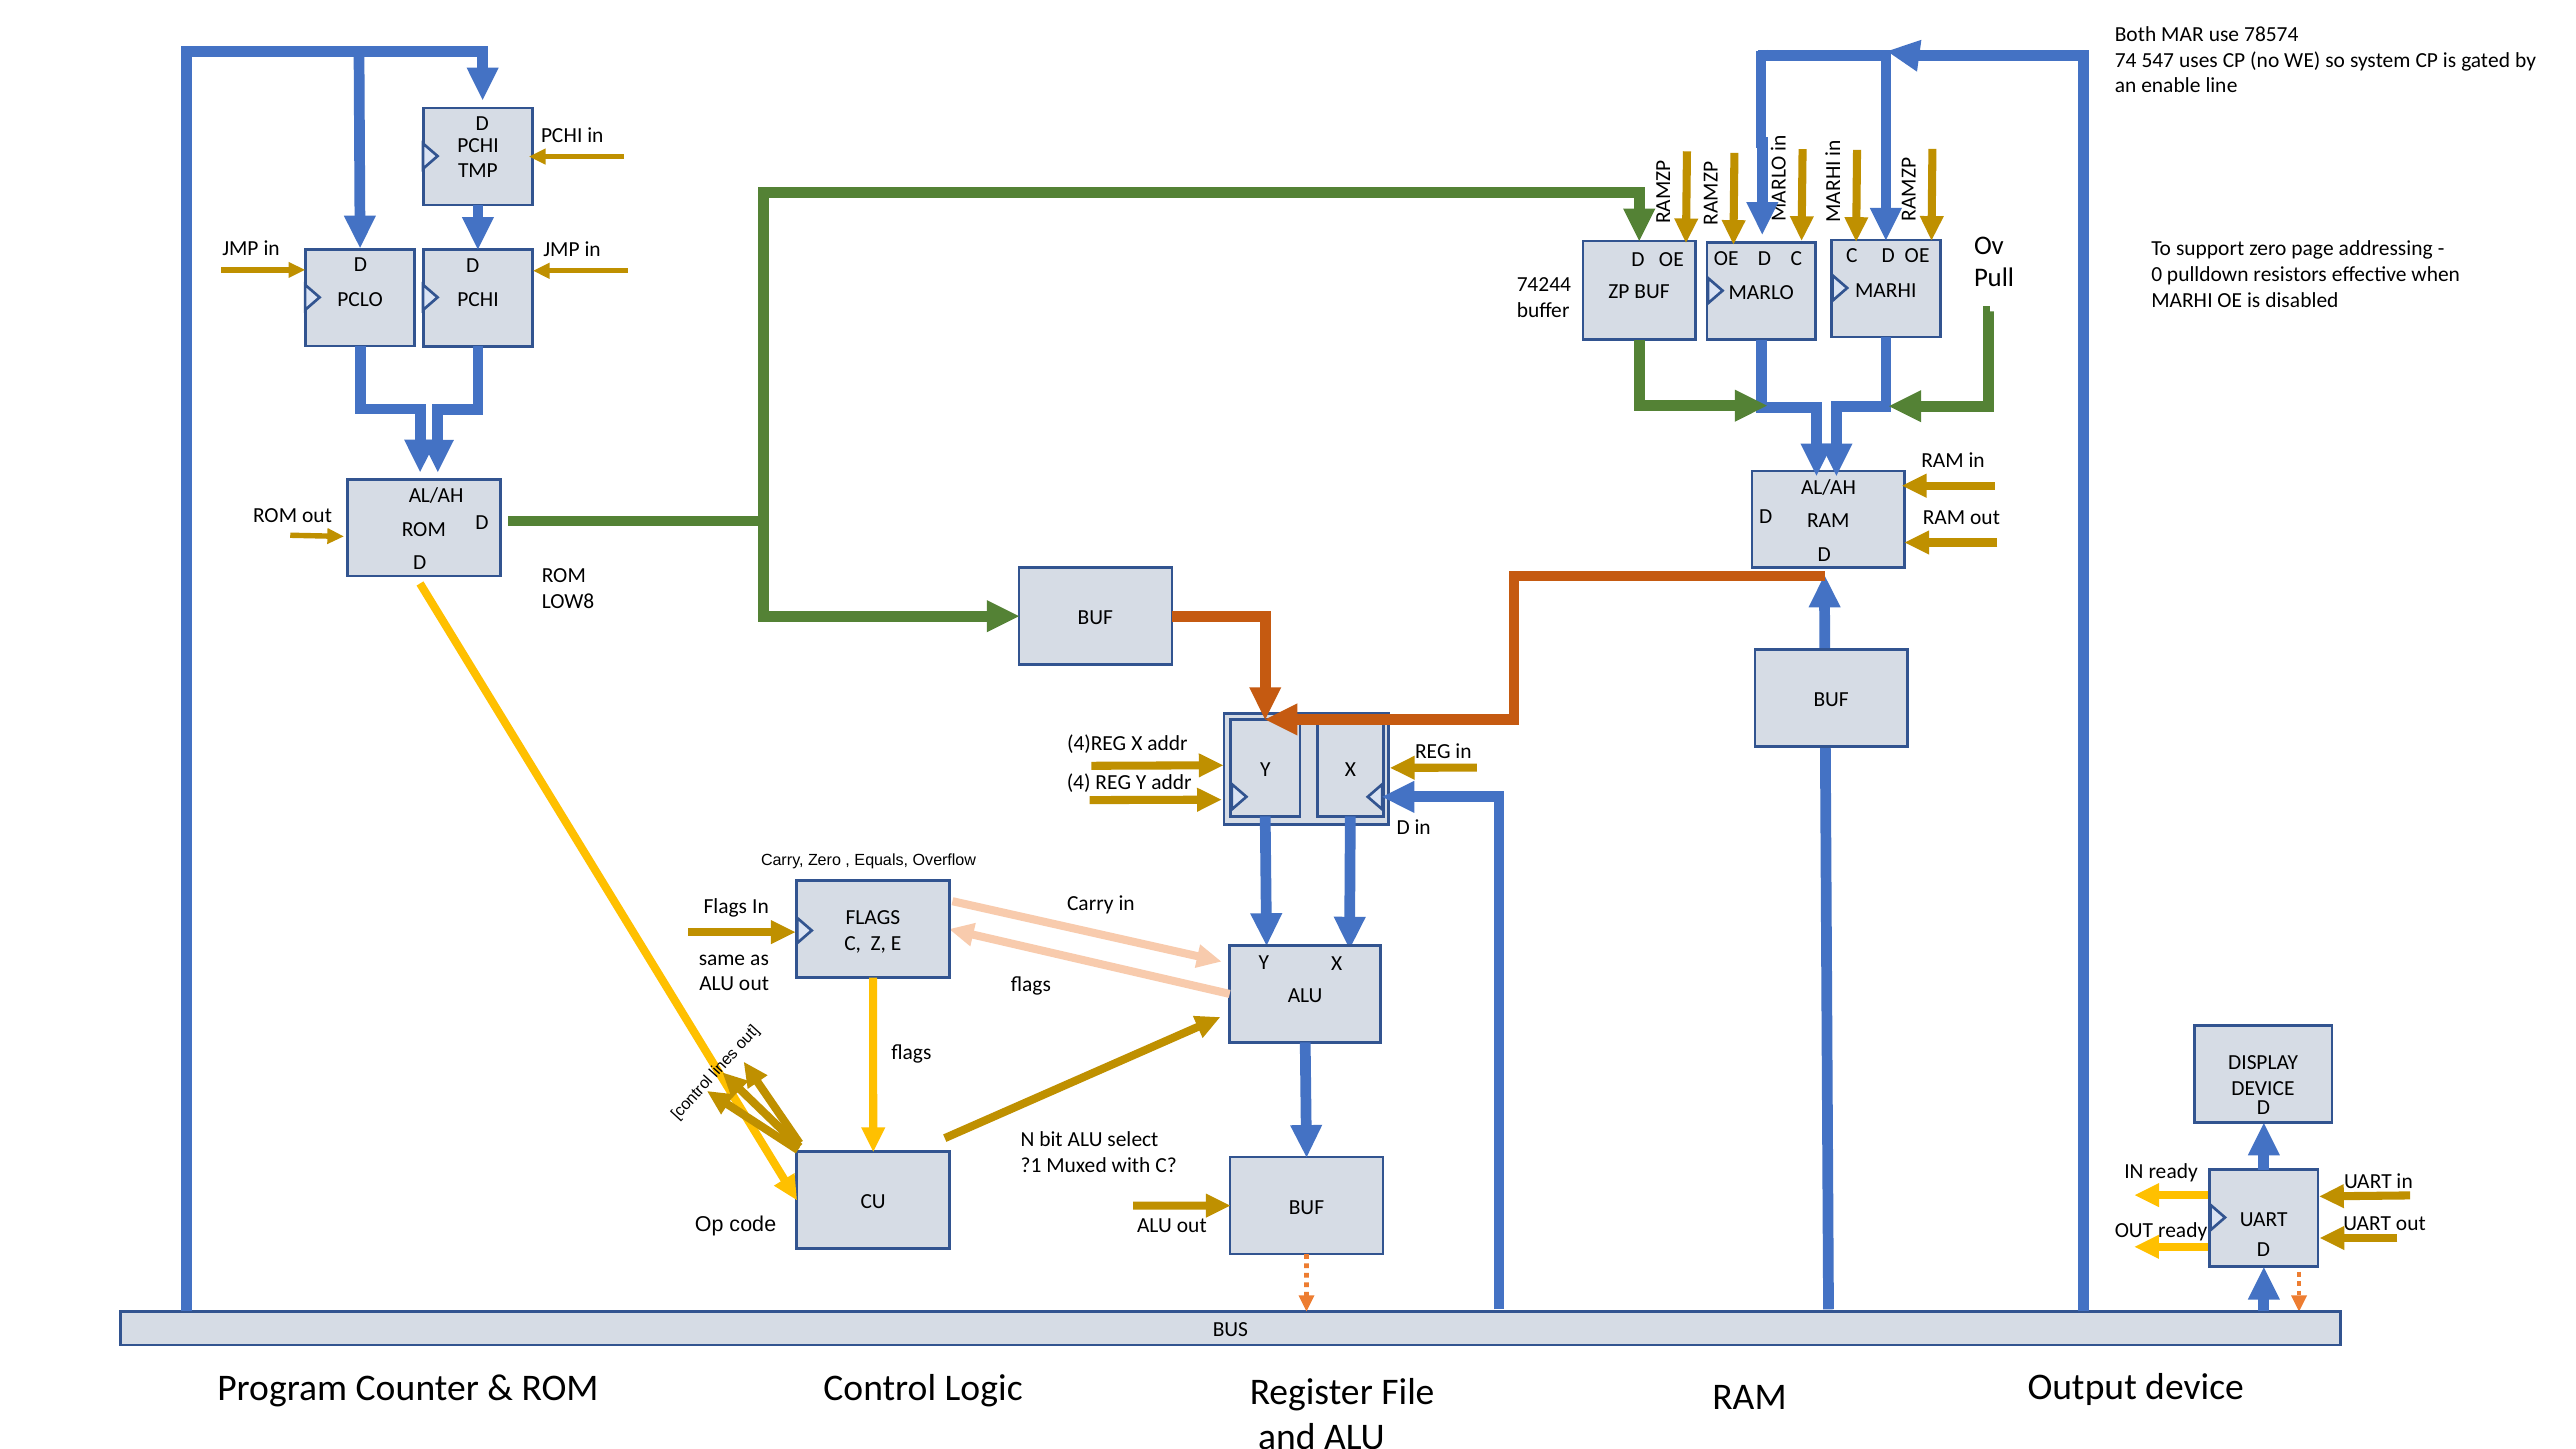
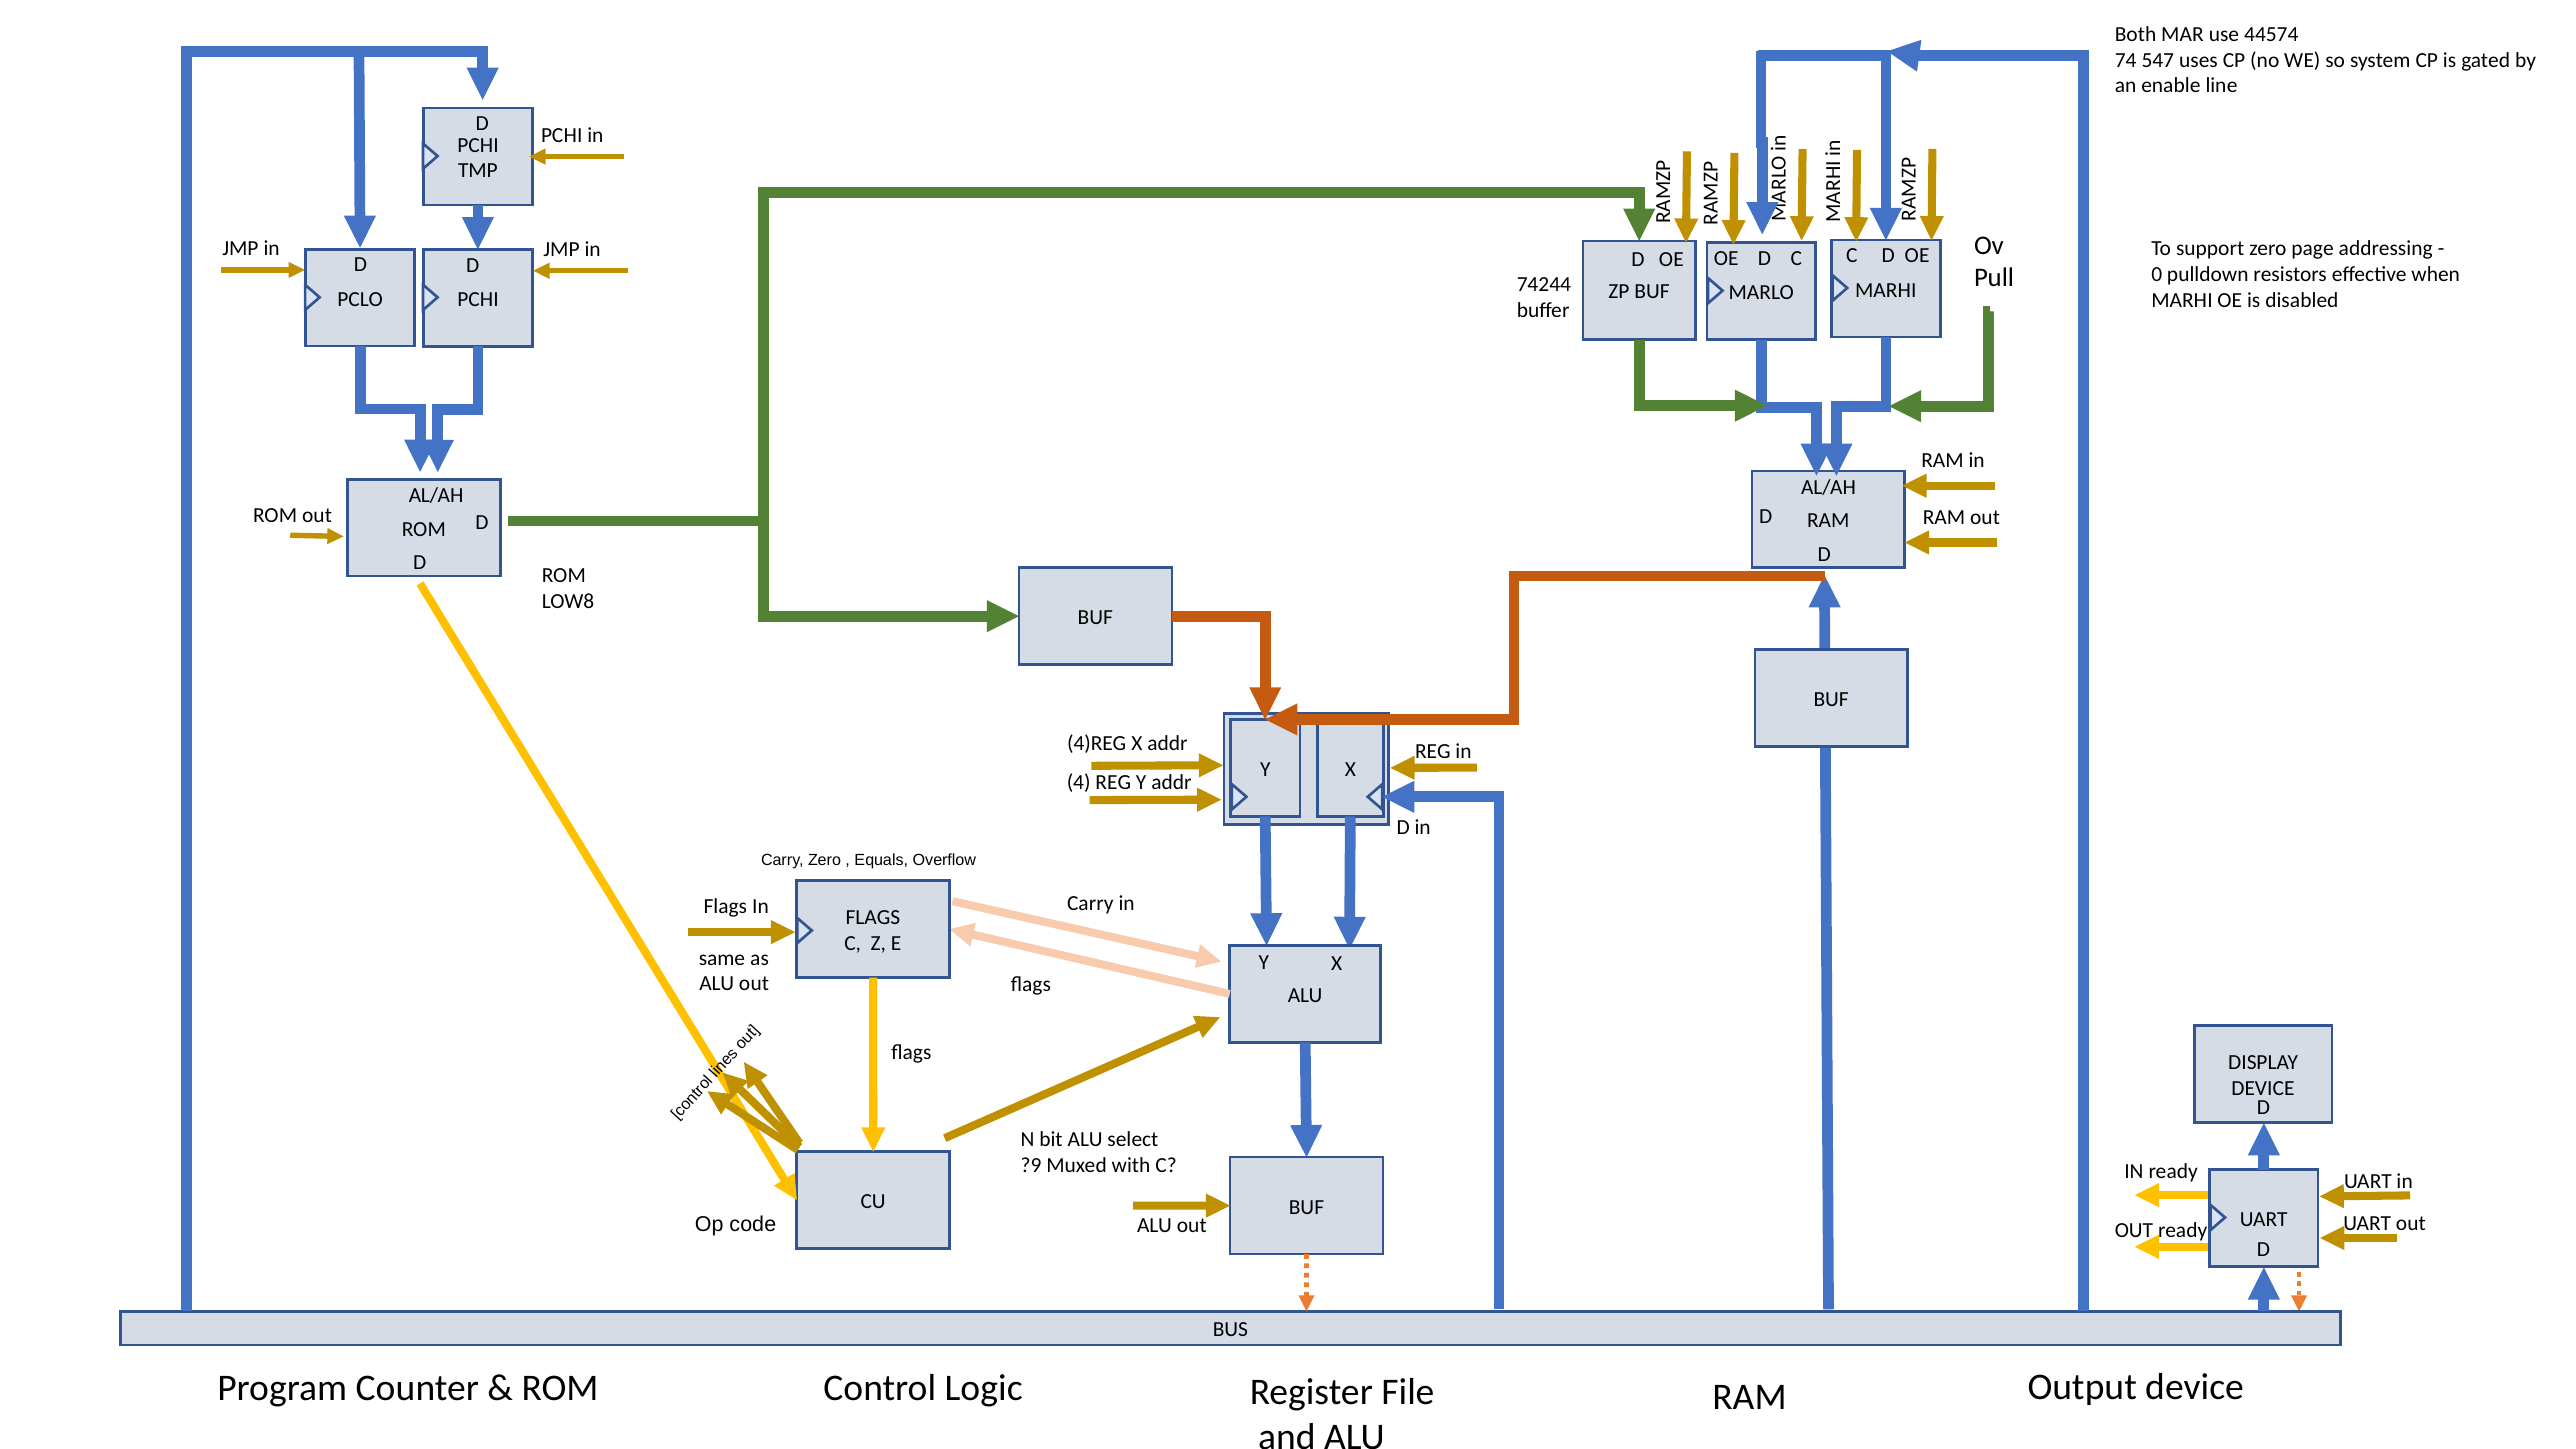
78574: 78574 -> 44574
?1: ?1 -> ?9
